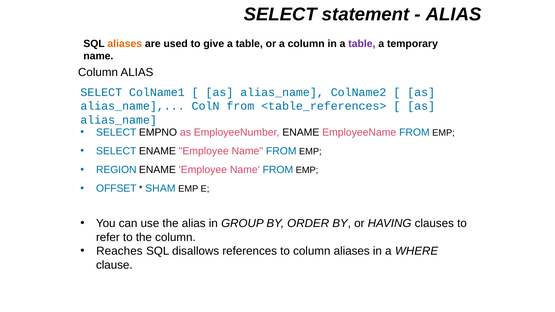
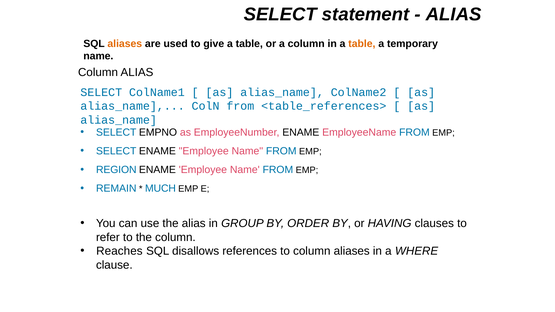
table at (362, 44) colour: purple -> orange
OFFSET: OFFSET -> REMAIN
SHAM: SHAM -> MUCH
